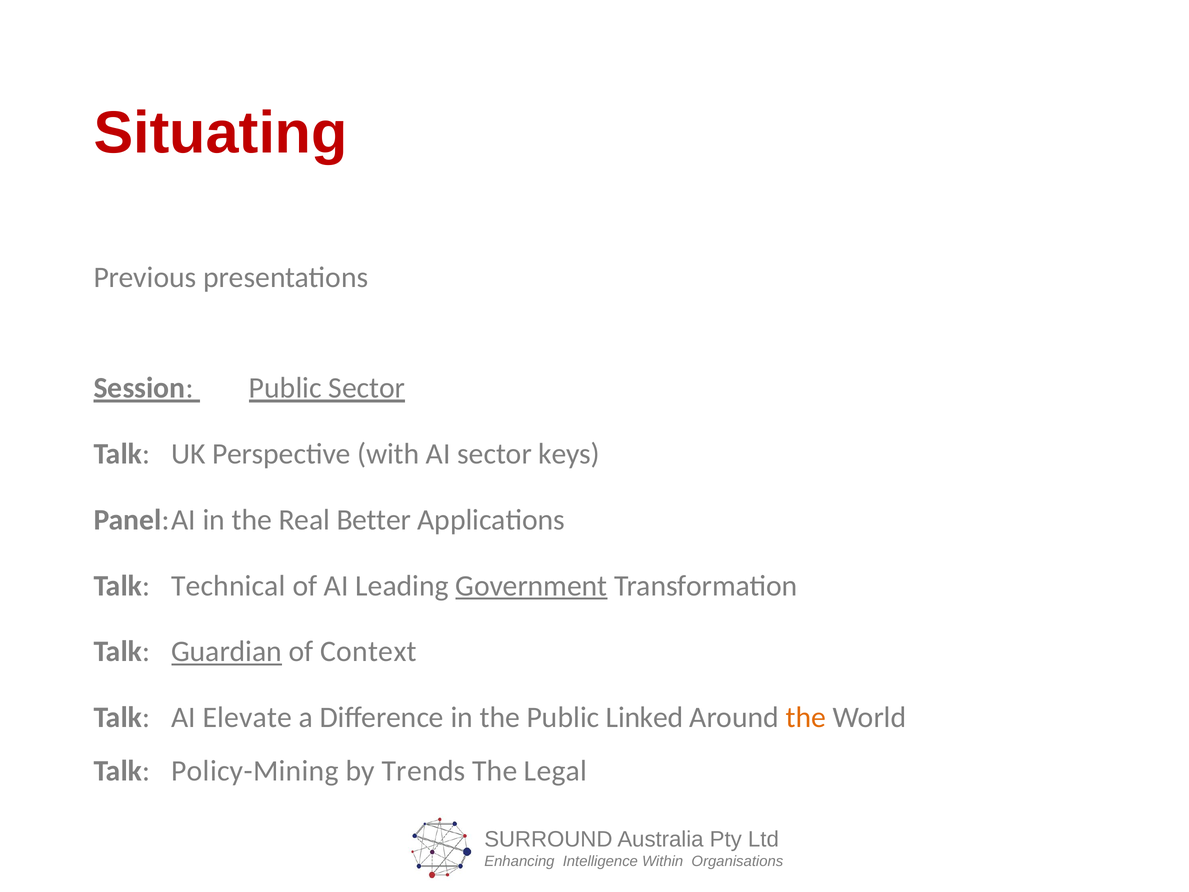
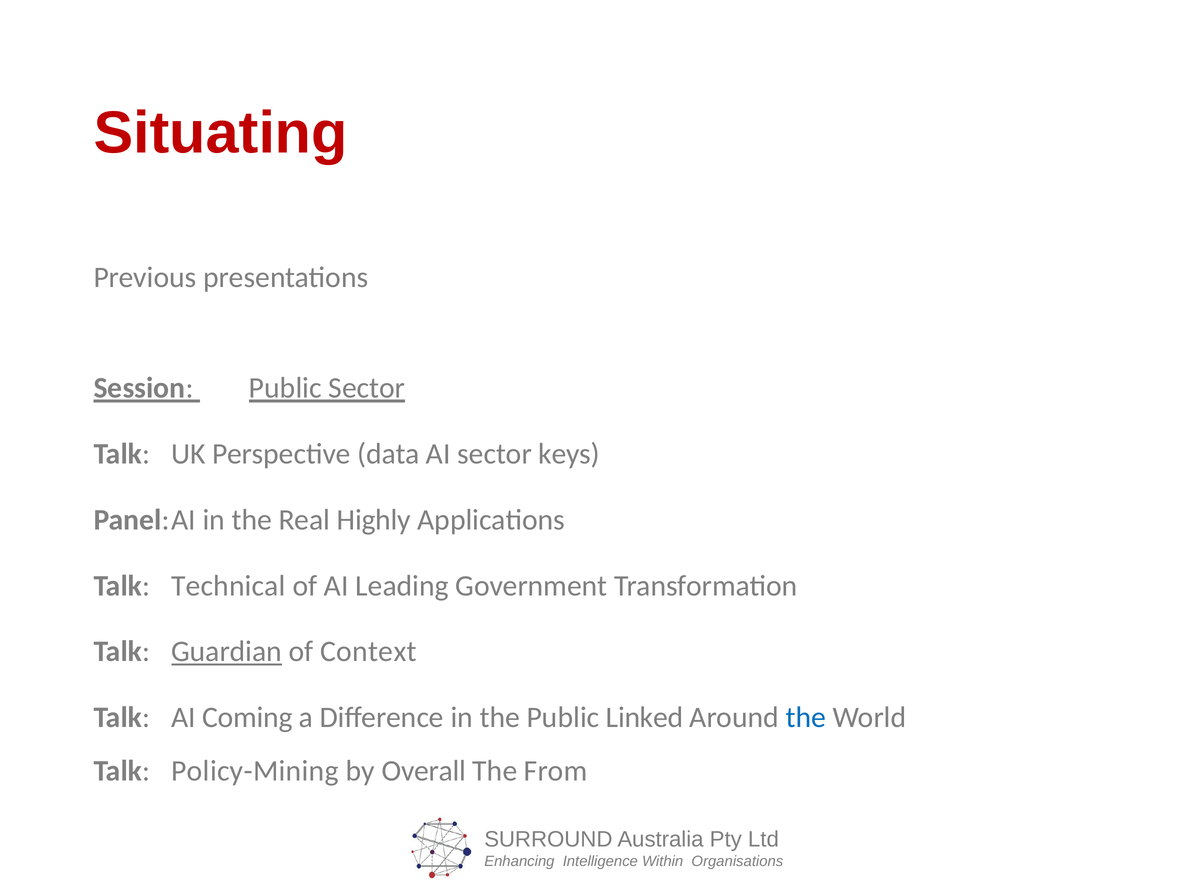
with: with -> data
Better: Better -> Highly
Government underline: present -> none
Elevate: Elevate -> Coming
the at (806, 717) colour: orange -> blue
Trends: Trends -> Overall
Legal: Legal -> From
